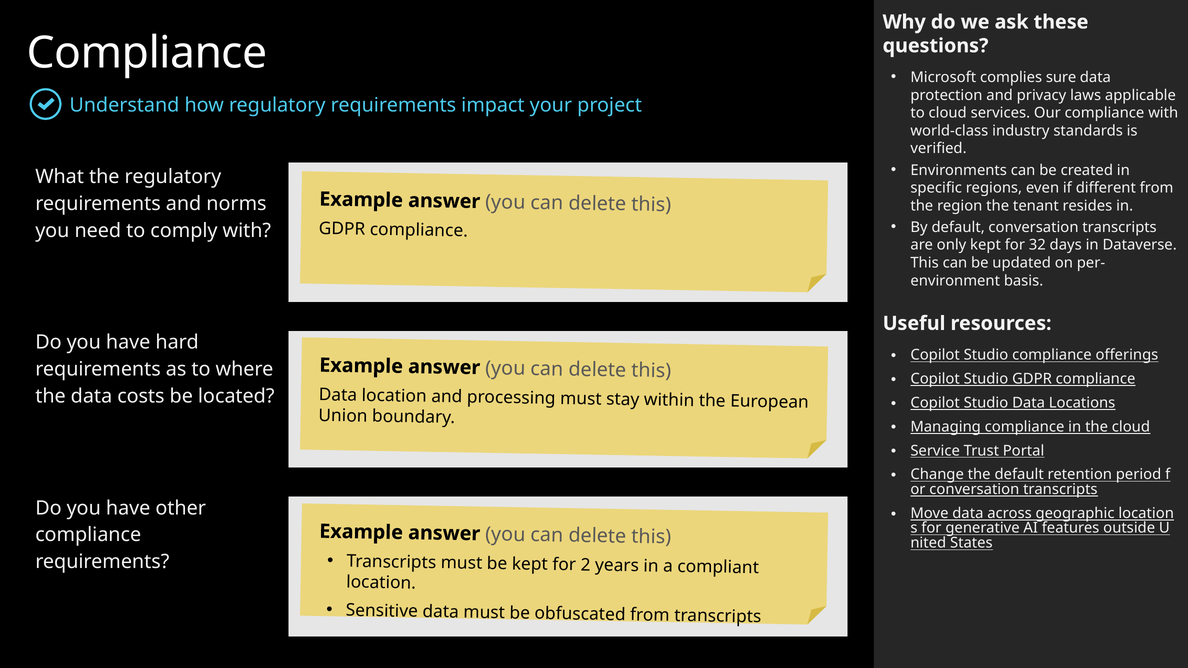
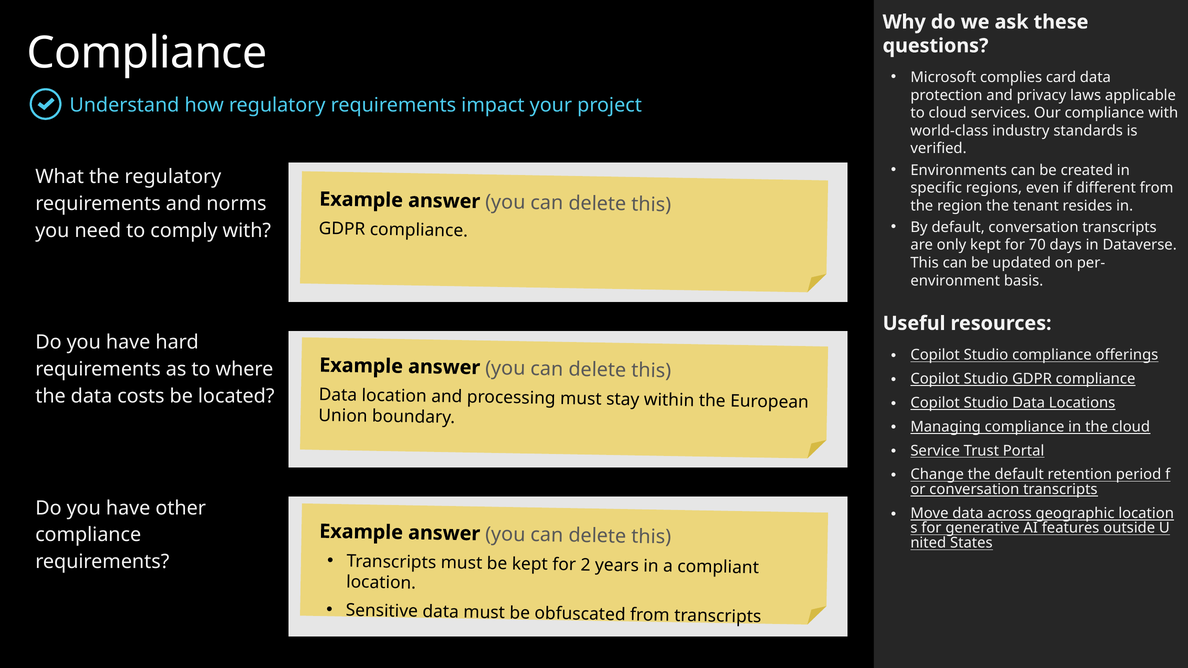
sure: sure -> card
32: 32 -> 70
